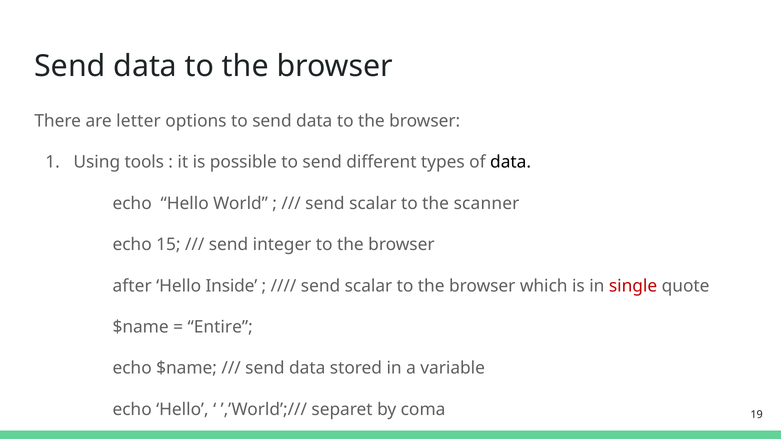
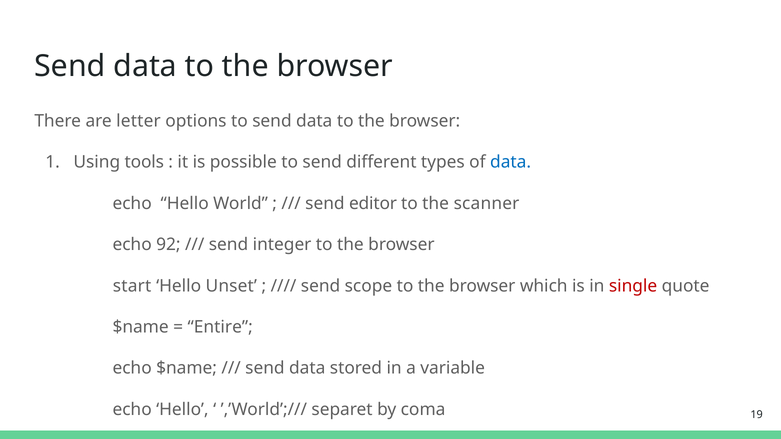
data at (511, 162) colour: black -> blue
scalar at (373, 203): scalar -> editor
15: 15 -> 92
after: after -> start
Inside: Inside -> Unset
scalar at (368, 286): scalar -> scope
